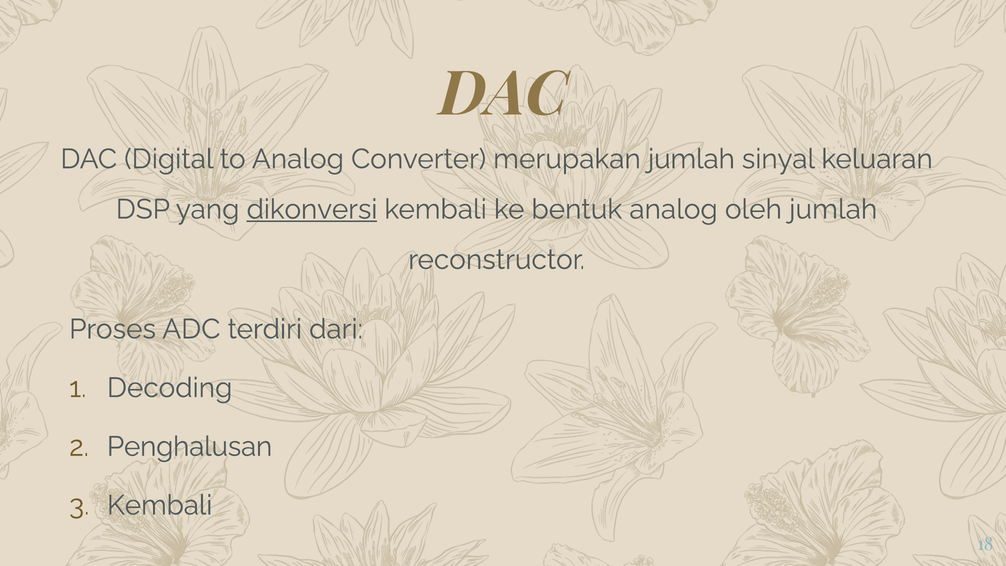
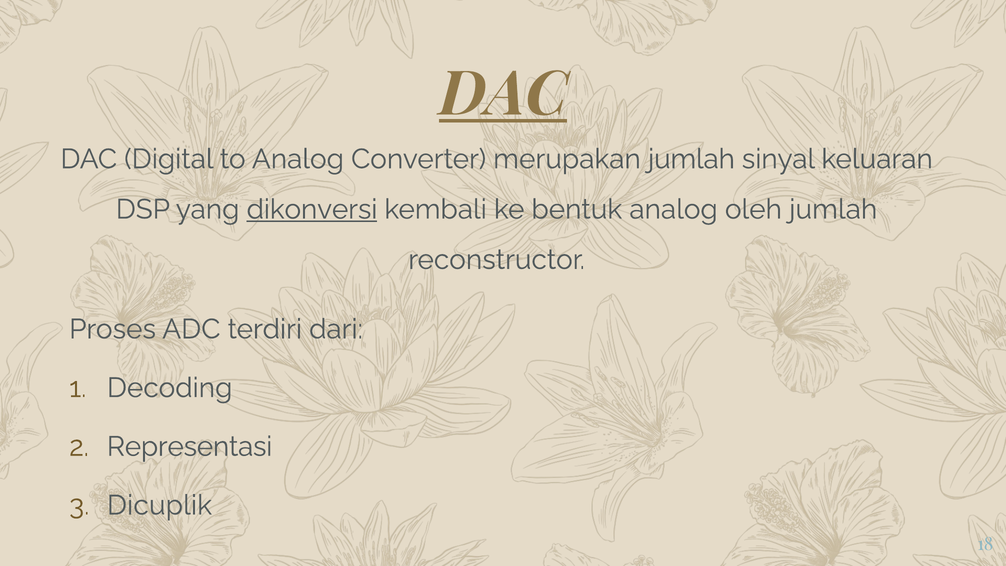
DAC at (503, 94) underline: none -> present
Penghalusan: Penghalusan -> Representasi
Kembali at (160, 505): Kembali -> Dicuplik
